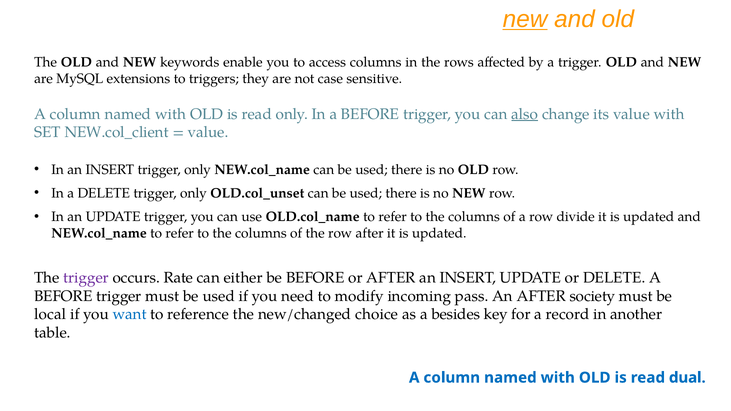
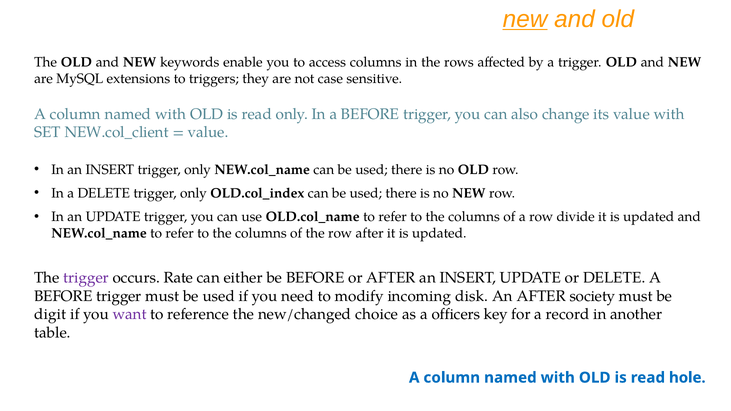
also underline: present -> none
OLD.col_unset: OLD.col_unset -> OLD.col_index
pass: pass -> disk
local: local -> digit
want colour: blue -> purple
besides: besides -> officers
dual: dual -> hole
